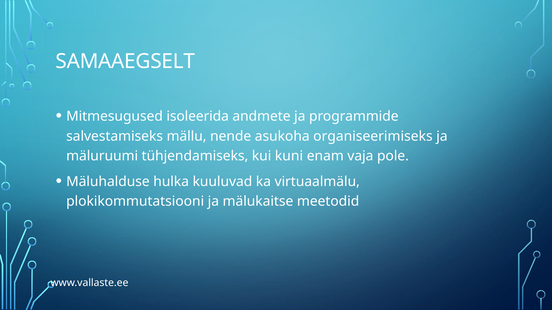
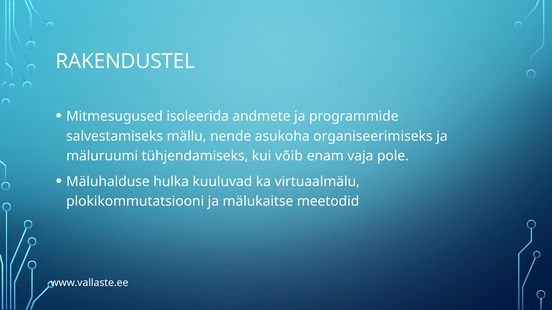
SAMAAEGSELT: SAMAAEGSELT -> RAKENDUSTEL
kuni: kuni -> võib
